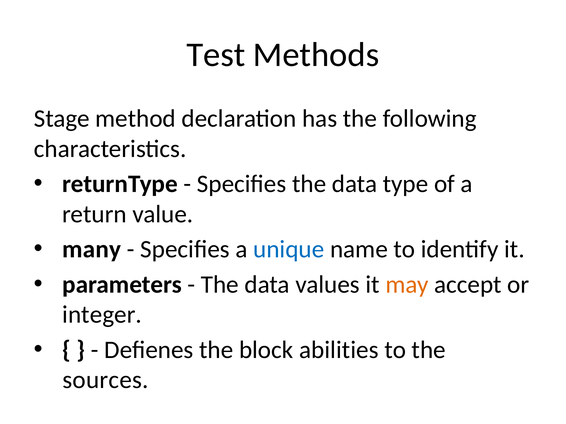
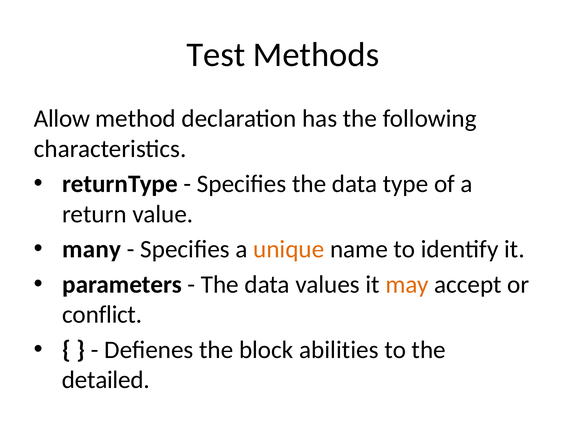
Stage: Stage -> Allow
unique colour: blue -> orange
integer: integer -> conflict
sources: sources -> detailed
